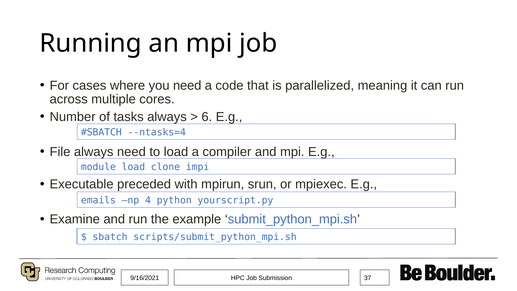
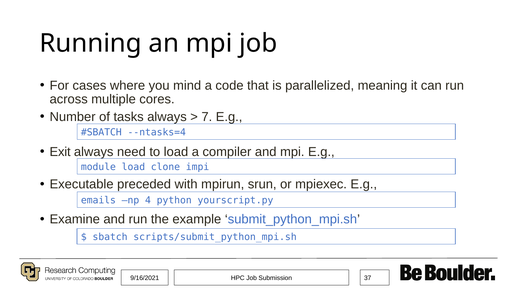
you need: need -> mind
6: 6 -> 7
File: File -> Exit
